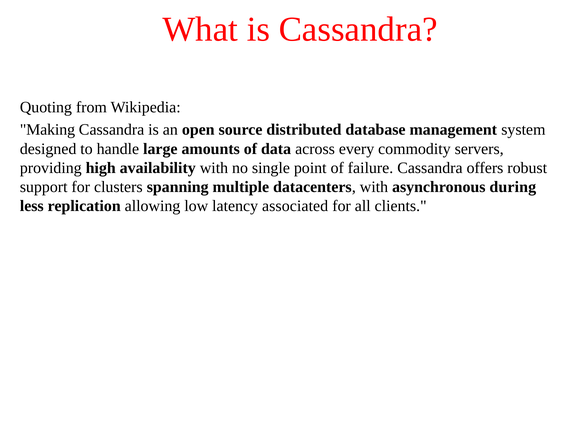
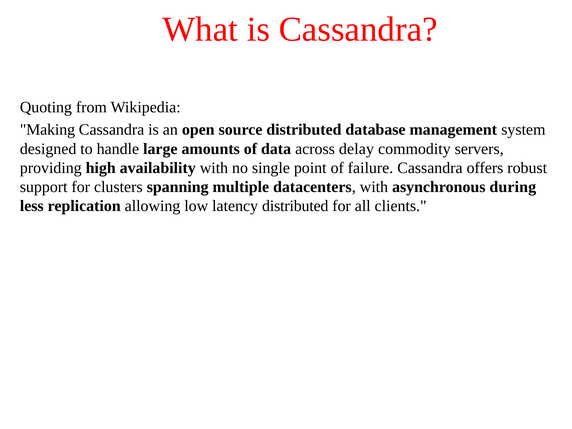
every: every -> delay
latency associated: associated -> distributed
